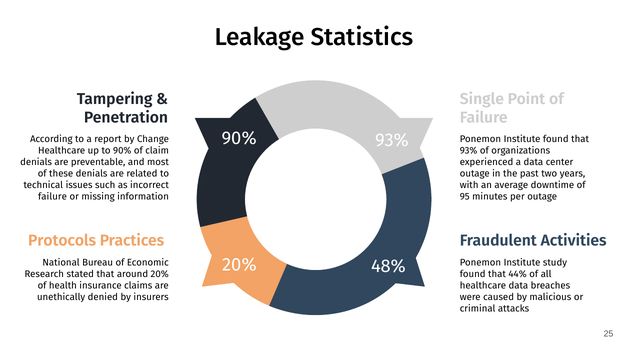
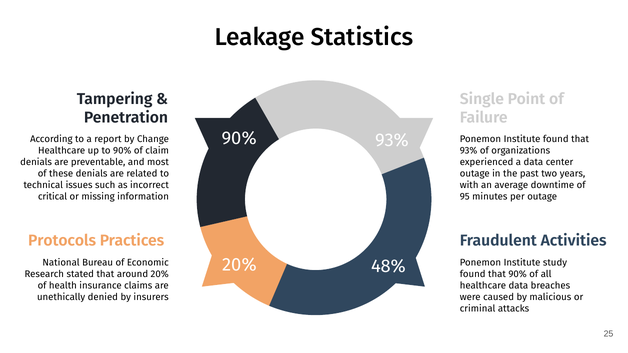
failure at (52, 197): failure -> critical
that 44%: 44% -> 90%
